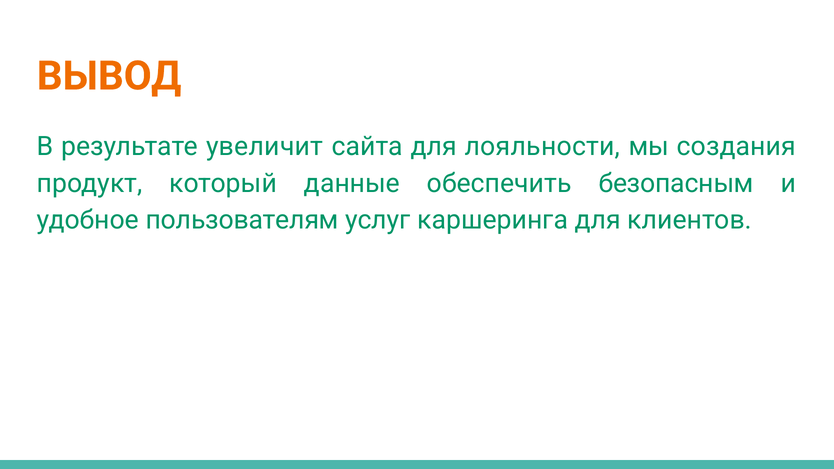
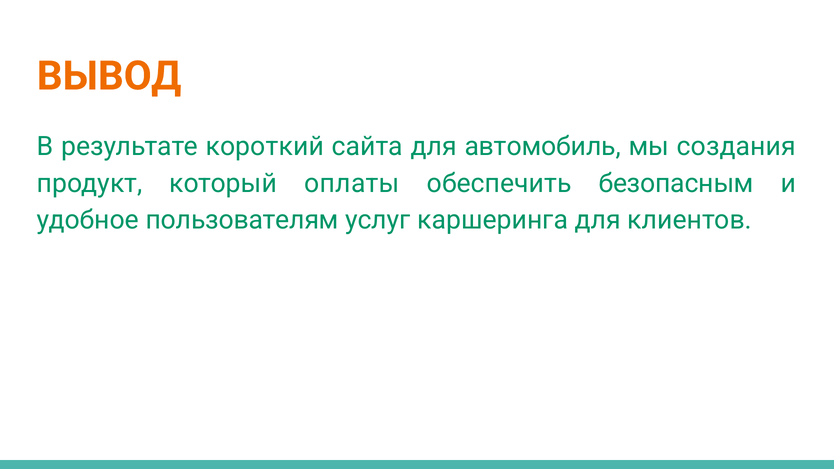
увеличит: увеличит -> короткий
лояльности: лояльности -> автомобиль
данные: данные -> оплаты
